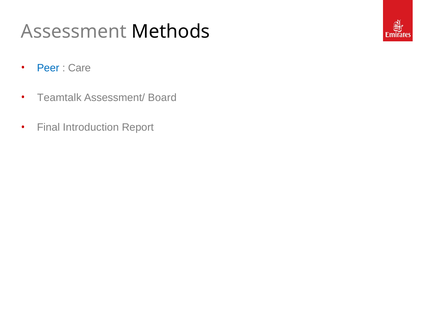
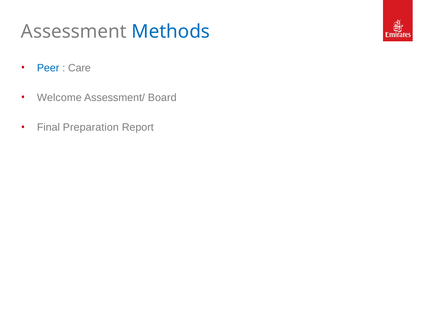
Methods colour: black -> blue
Teamtalk: Teamtalk -> Welcome
Introduction: Introduction -> Preparation
